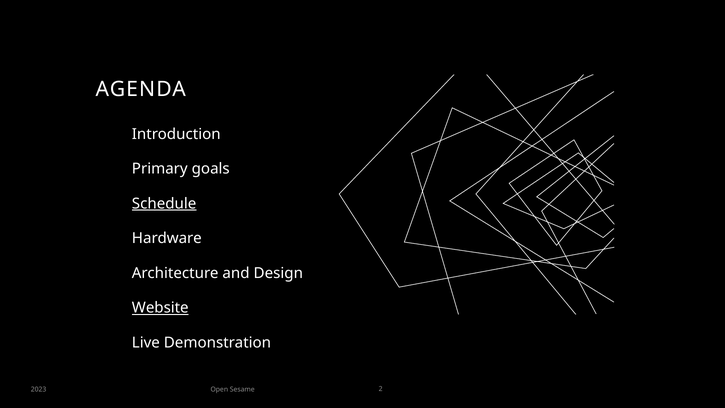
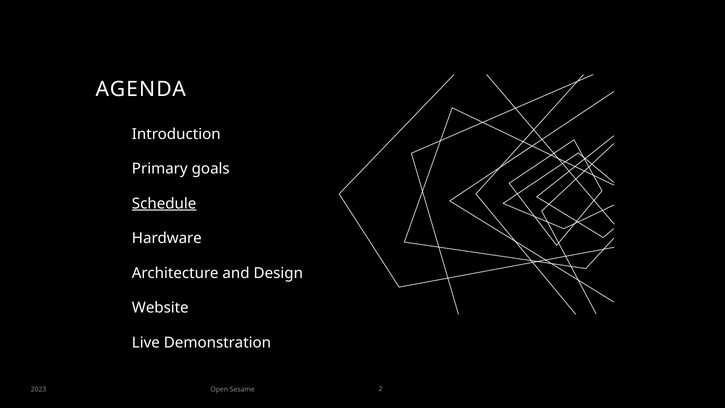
Website underline: present -> none
